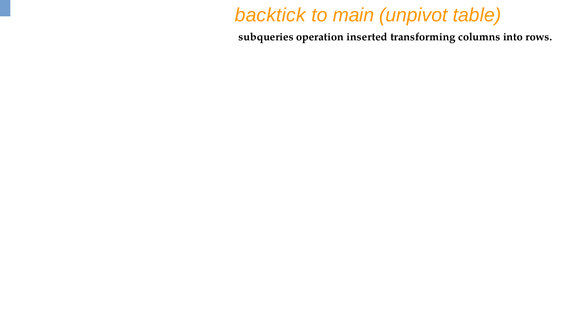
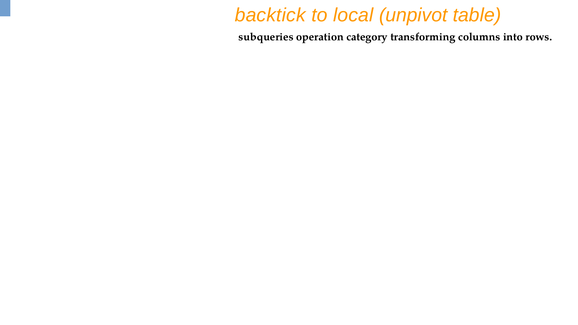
main: main -> local
inserted: inserted -> category
